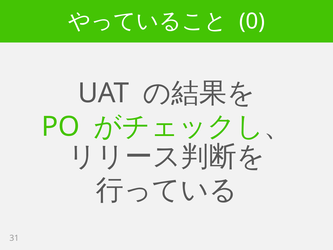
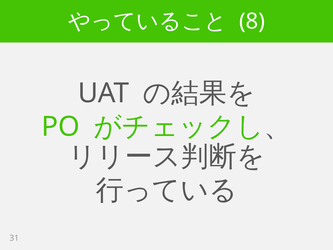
0: 0 -> 8
